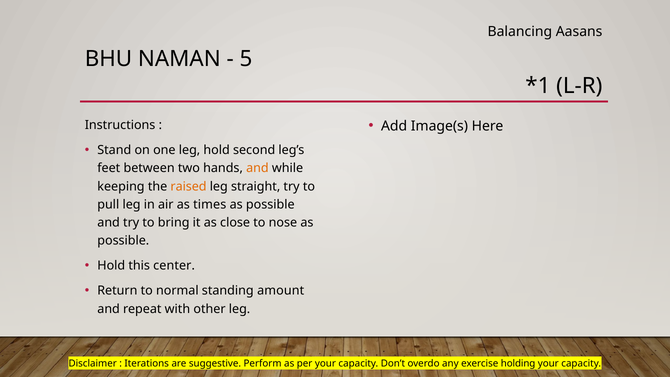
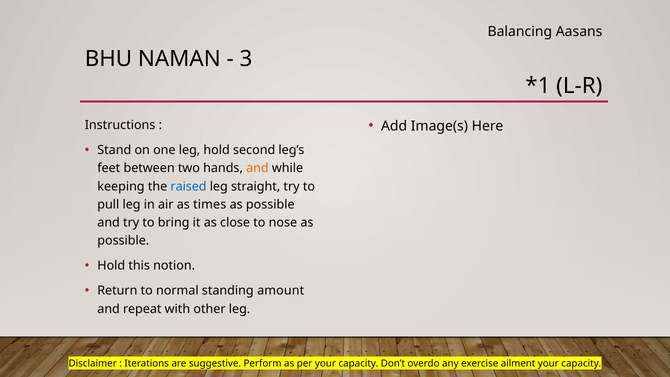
5: 5 -> 3
raised colour: orange -> blue
center: center -> notion
holding: holding -> ailment
